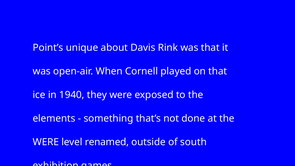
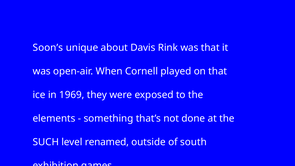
Point’s: Point’s -> Soon’s
1940: 1940 -> 1969
WERE at (46, 142): WERE -> SUCH
